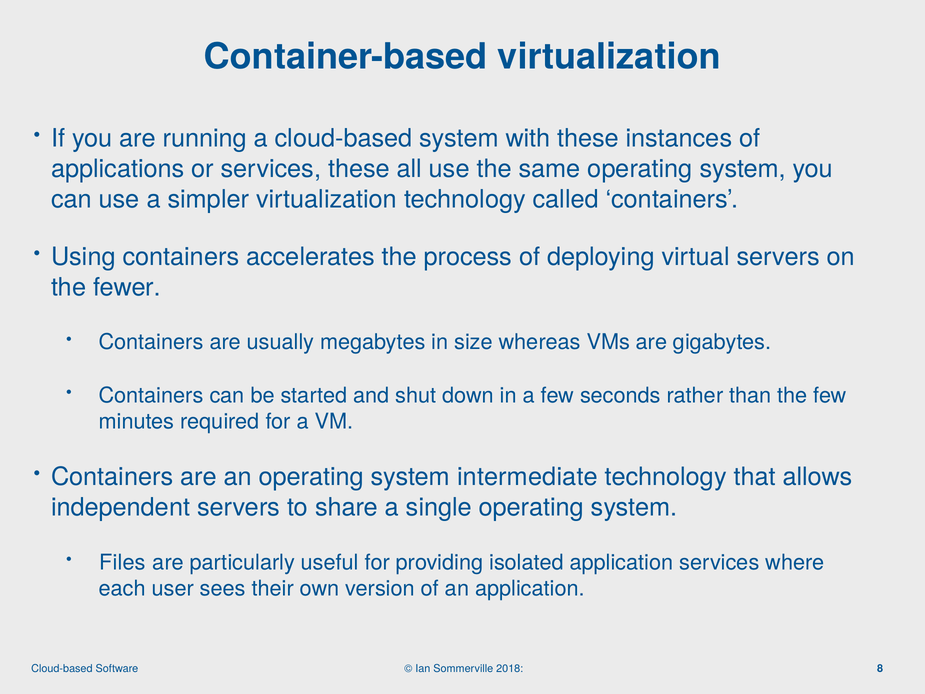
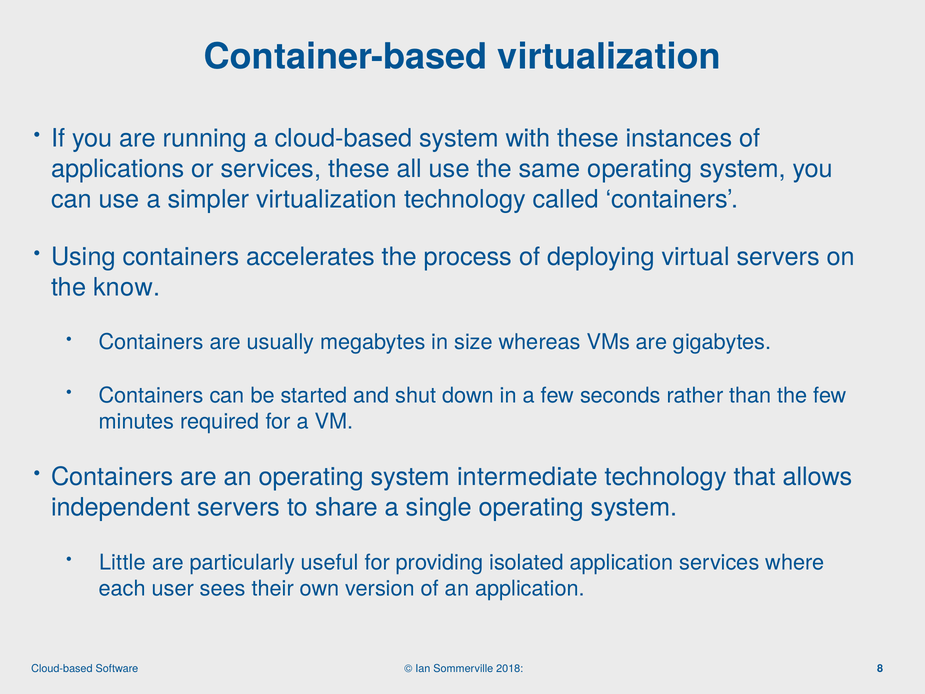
fewer: fewer -> know
Files: Files -> Little
